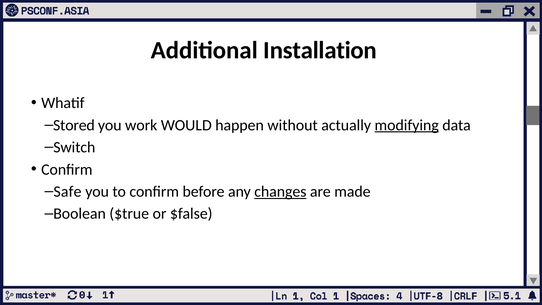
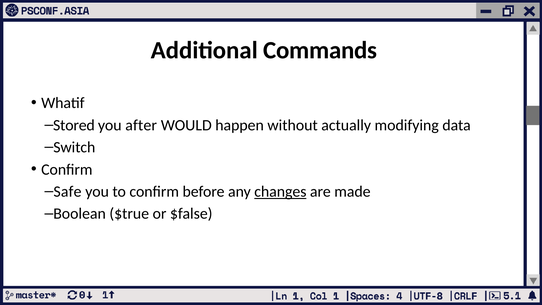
Installation: Installation -> Commands
work: work -> after
modifying underline: present -> none
